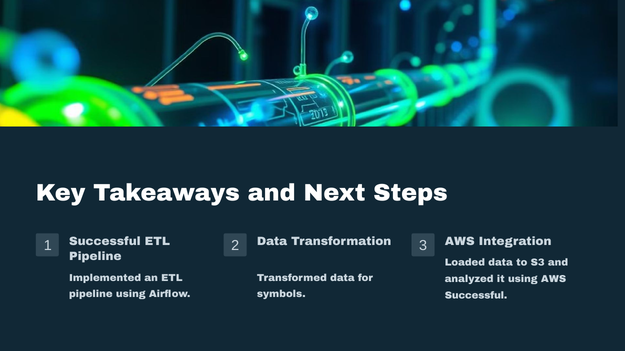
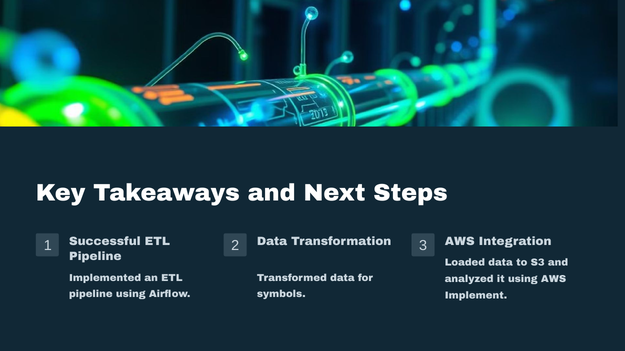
Successful at (476, 296): Successful -> Implement
